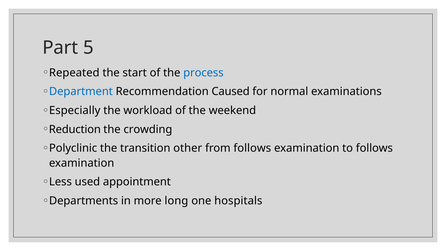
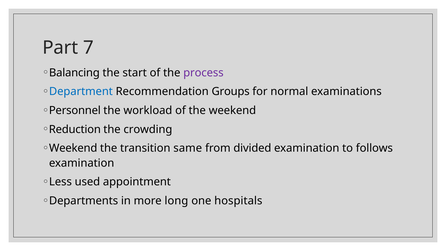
5: 5 -> 7
Repeated: Repeated -> Balancing
process colour: blue -> purple
Caused: Caused -> Groups
Especially: Especially -> Personnel
Polyclinic at (73, 148): Polyclinic -> Weekend
other: other -> same
from follows: follows -> divided
